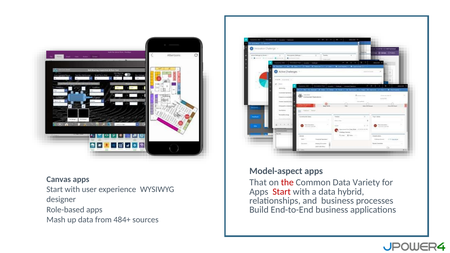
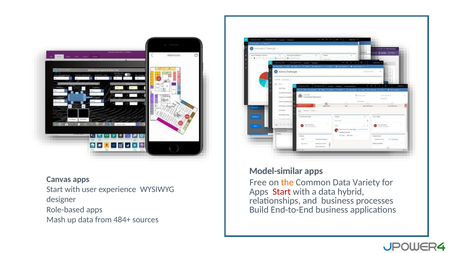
Model-aspect: Model-aspect -> Model-similar
That: That -> Free
the colour: red -> orange
